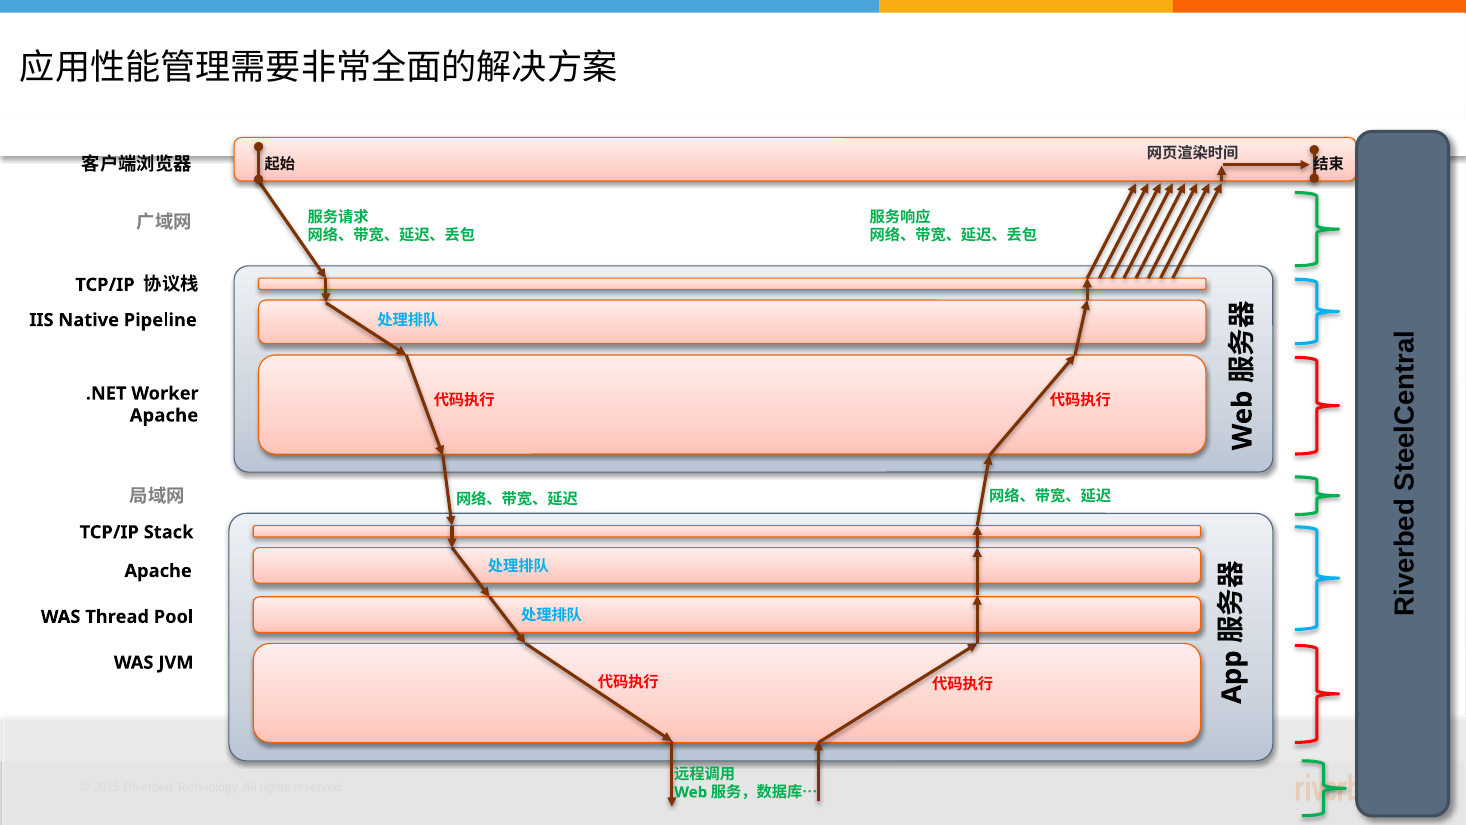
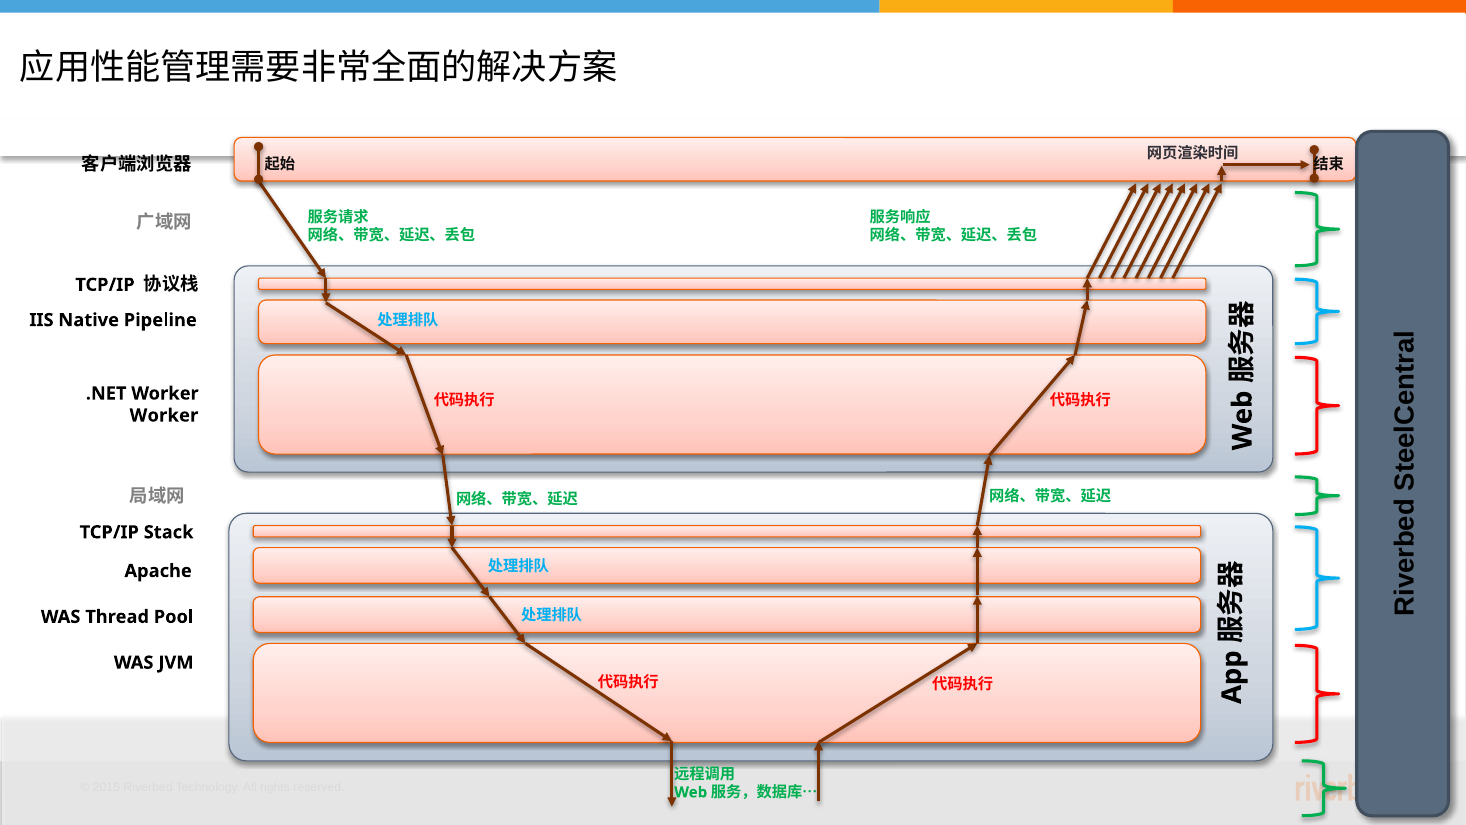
Apache at (164, 415): Apache -> Worker
